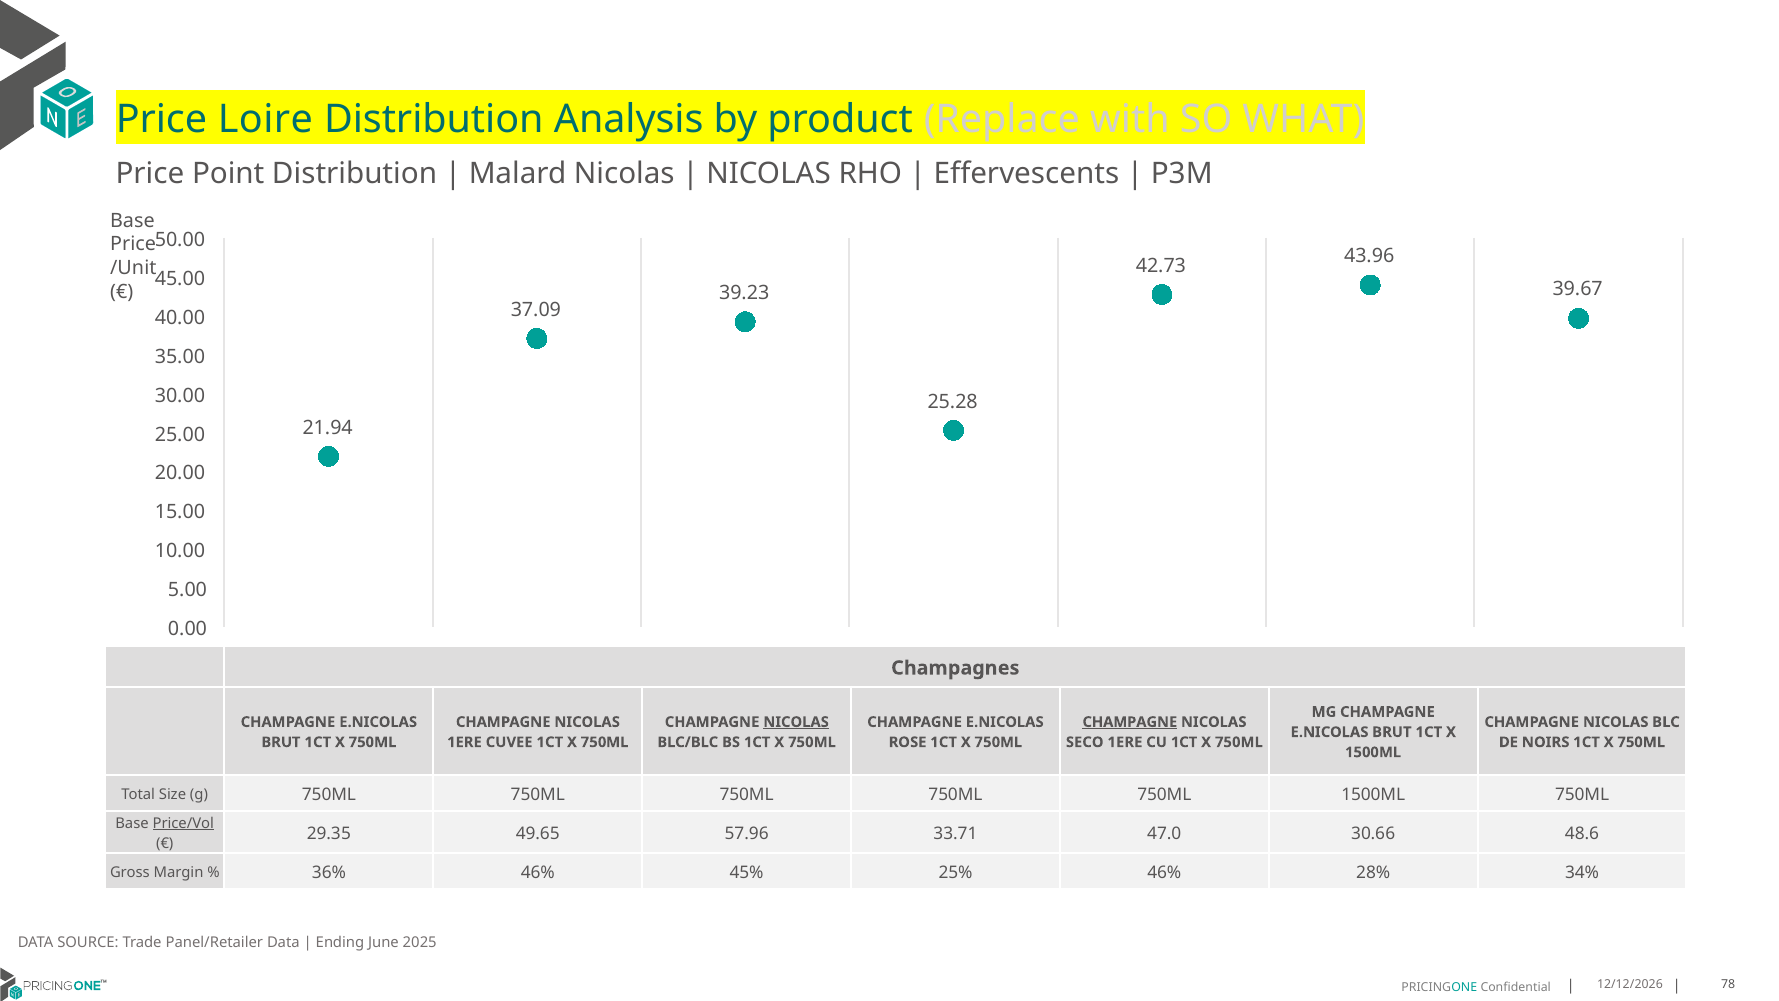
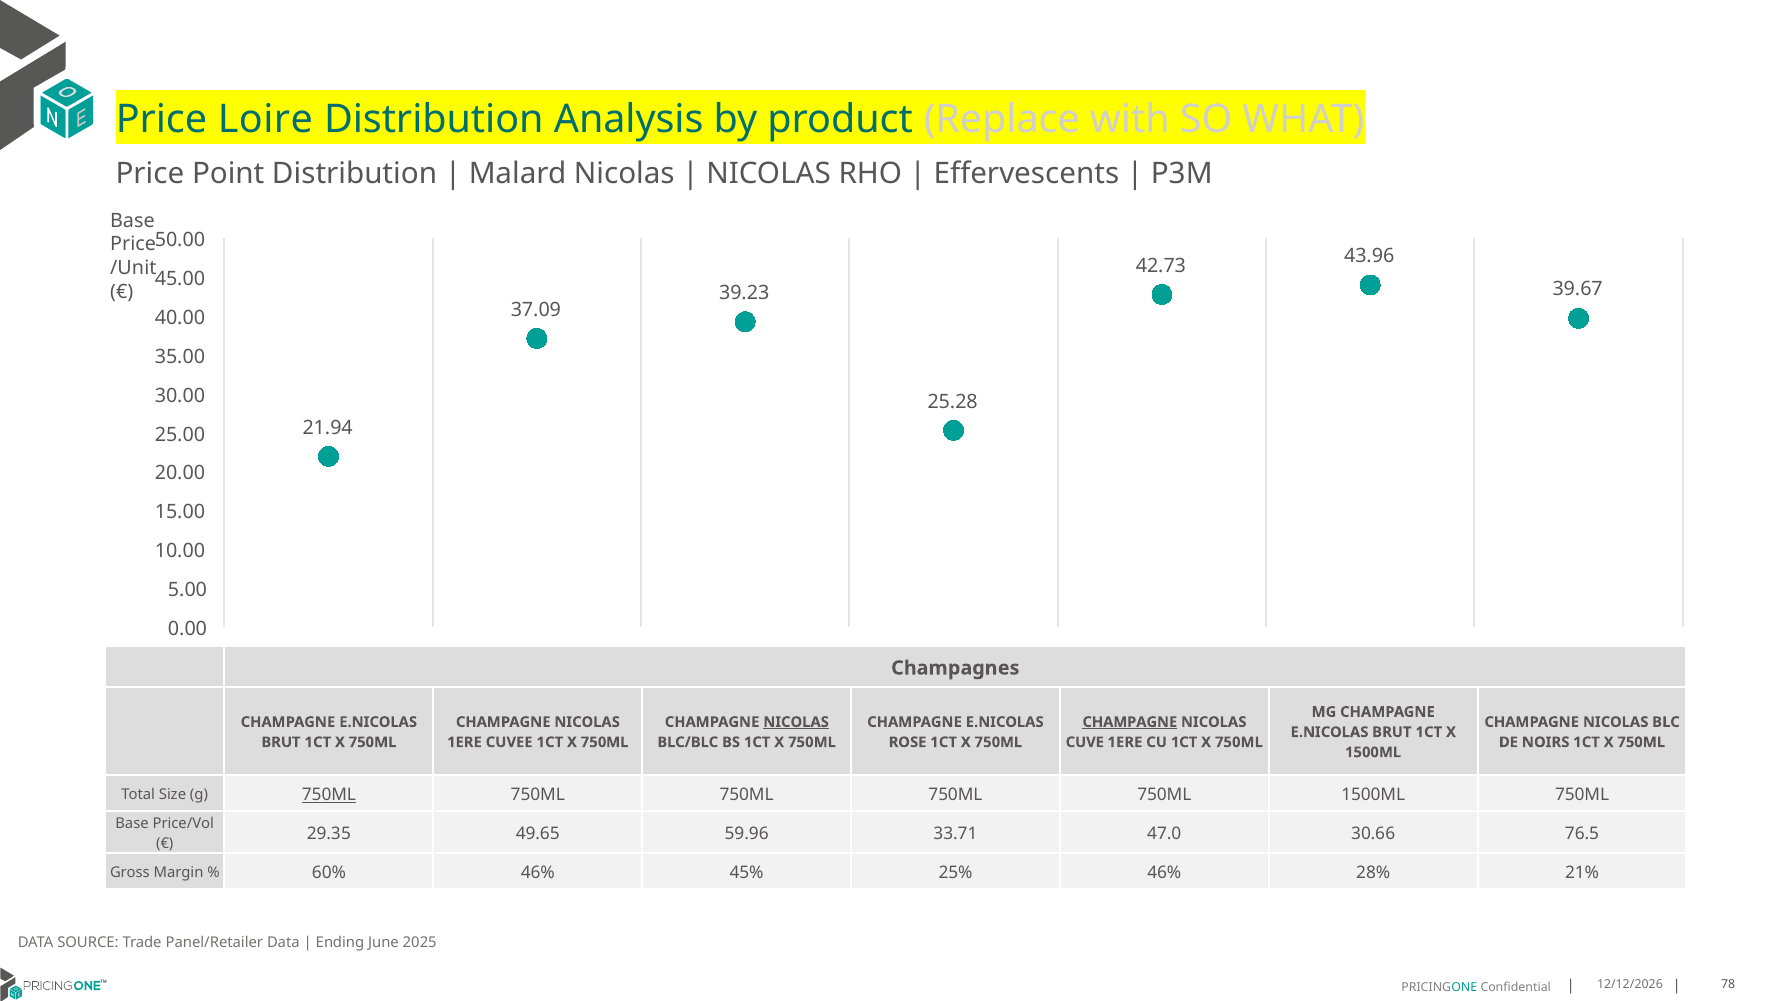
SECO: SECO -> CUVE
750ML at (329, 794) underline: none -> present
Price/Vol underline: present -> none
57.96: 57.96 -> 59.96
48.6: 48.6 -> 76.5
36%: 36% -> 60%
34%: 34% -> 21%
